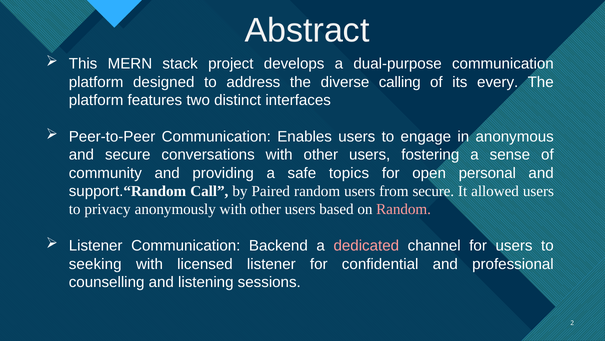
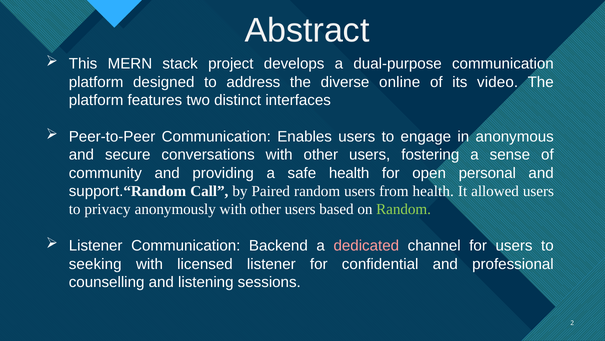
calling: calling -> online
every: every -> video
safe topics: topics -> health
from secure: secure -> health
Random at (404, 209) colour: pink -> light green
